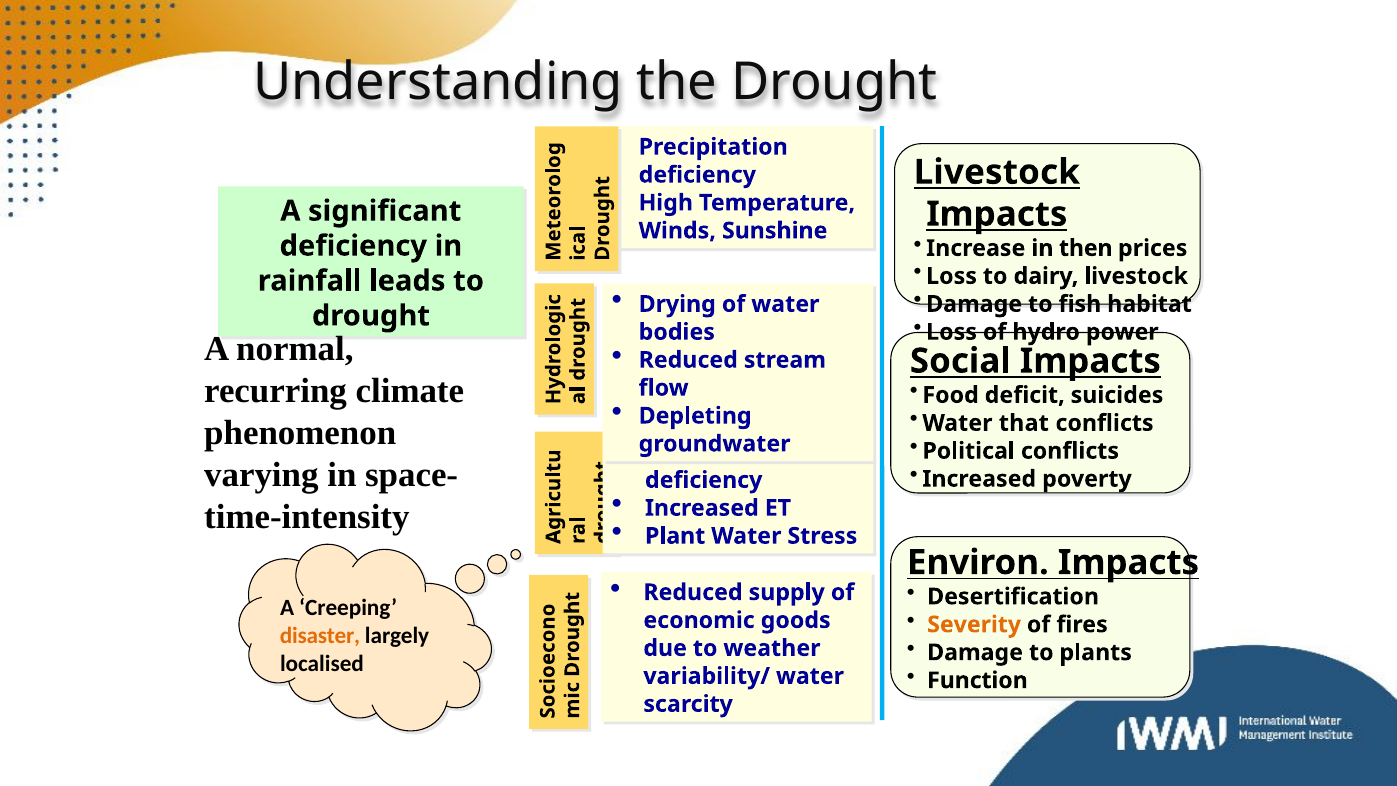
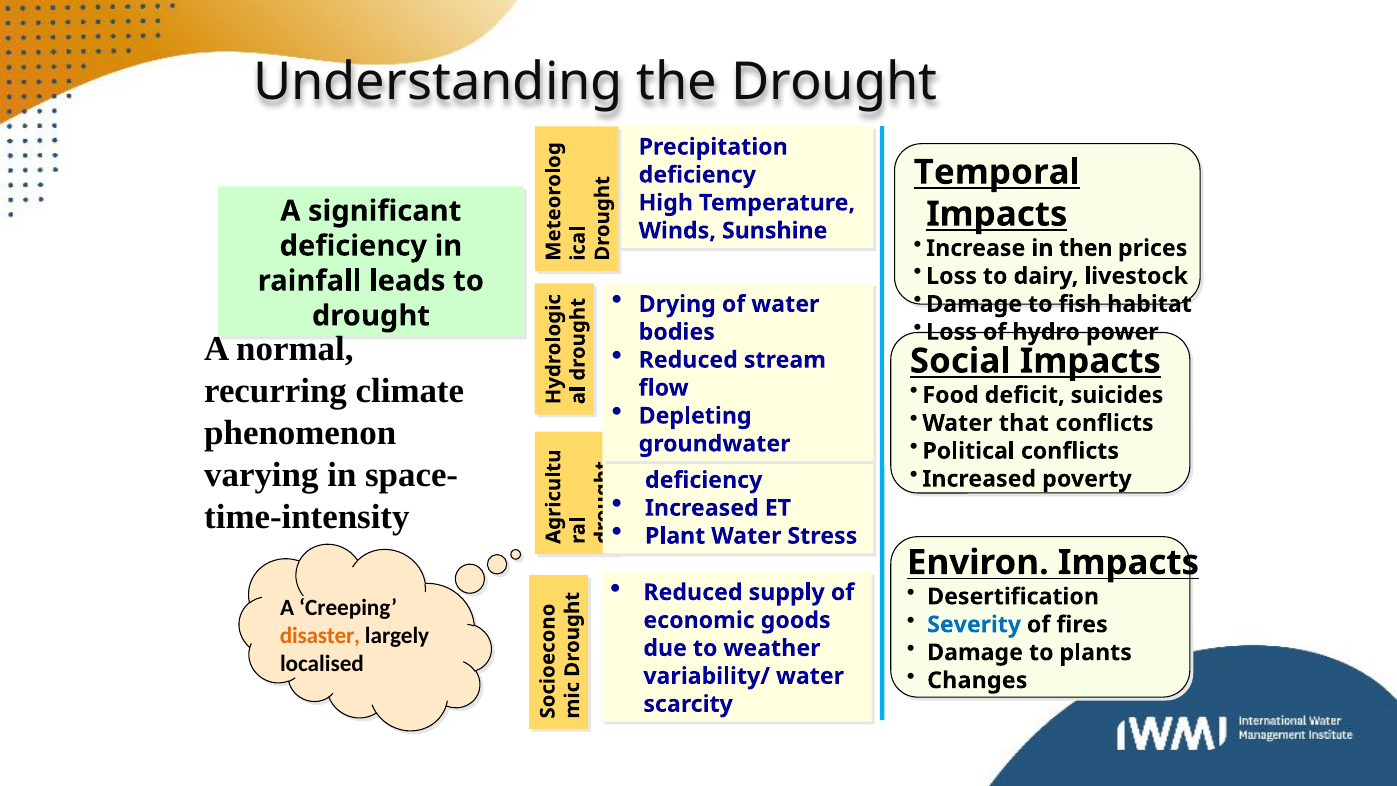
Livestock at (997, 172): Livestock -> Temporal
Severity colour: orange -> blue
Function: Function -> Changes
